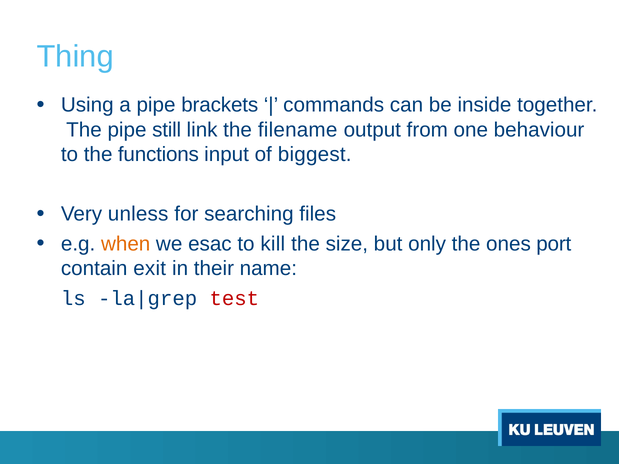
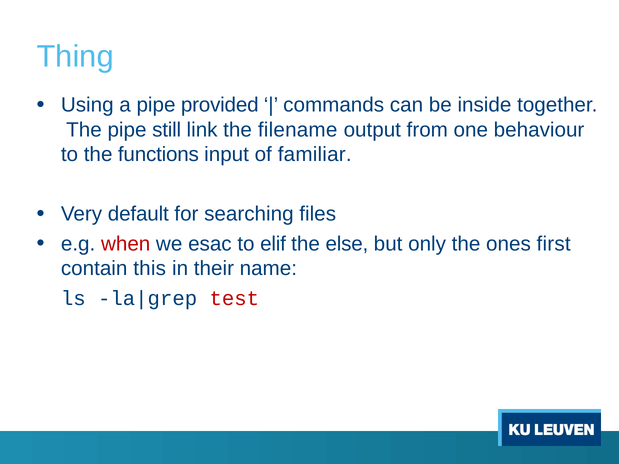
brackets: brackets -> provided
biggest: biggest -> familiar
unless: unless -> default
when colour: orange -> red
kill: kill -> elif
size: size -> else
port: port -> first
exit: exit -> this
